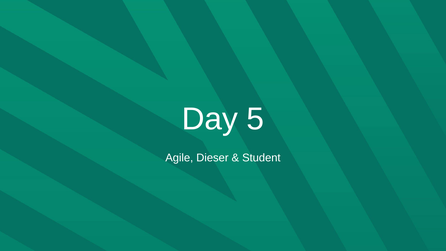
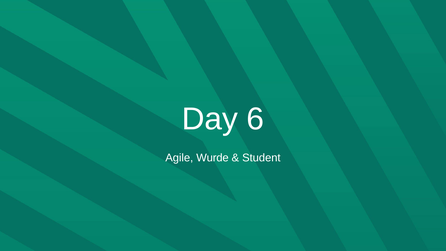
5: 5 -> 6
Dieser: Dieser -> Wurde
